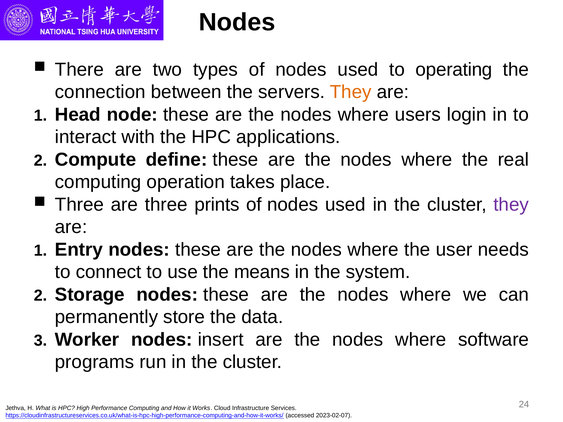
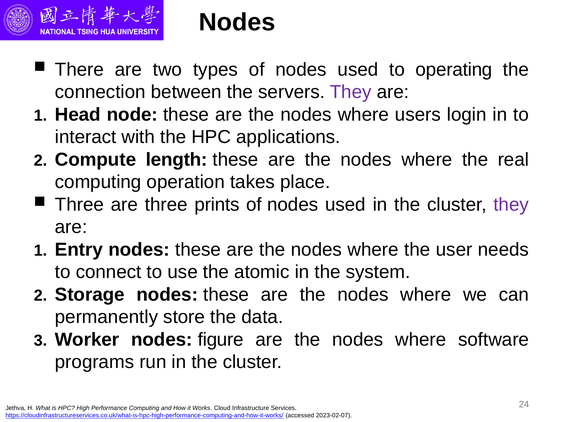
They at (351, 92) colour: orange -> purple
define: define -> length
means: means -> atomic
insert: insert -> figure
